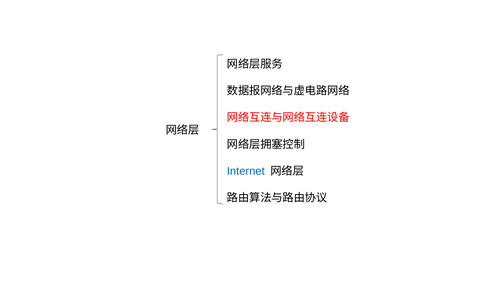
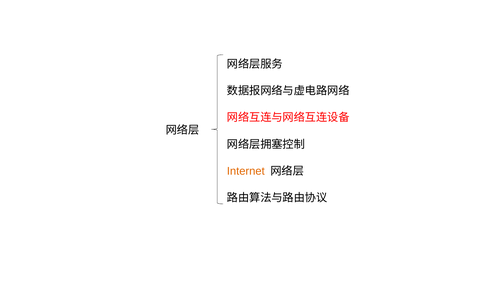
Internet colour: blue -> orange
